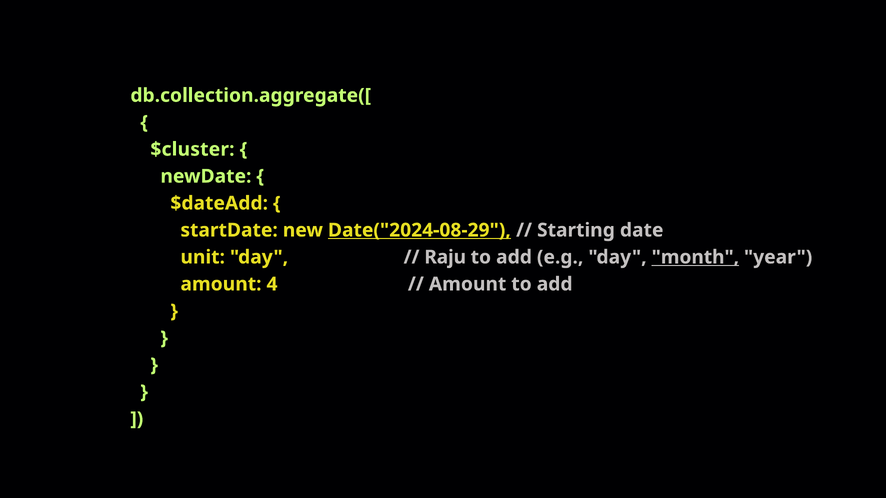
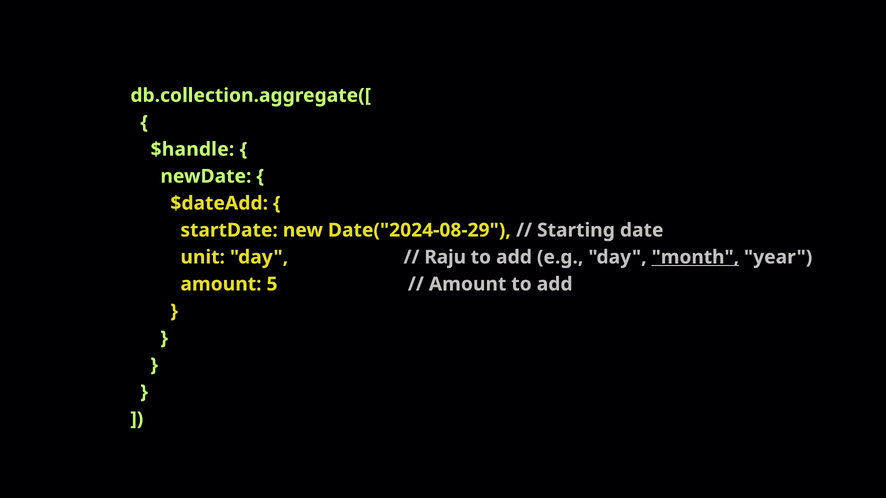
$cluster: $cluster -> $handle
Date("2024-08-29 underline: present -> none
4: 4 -> 5
